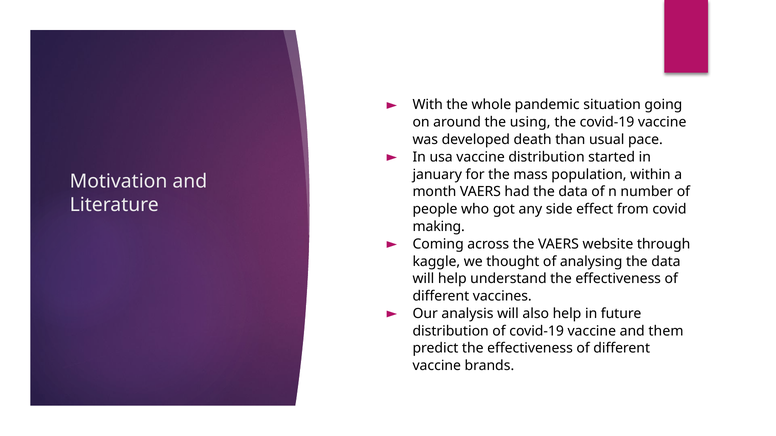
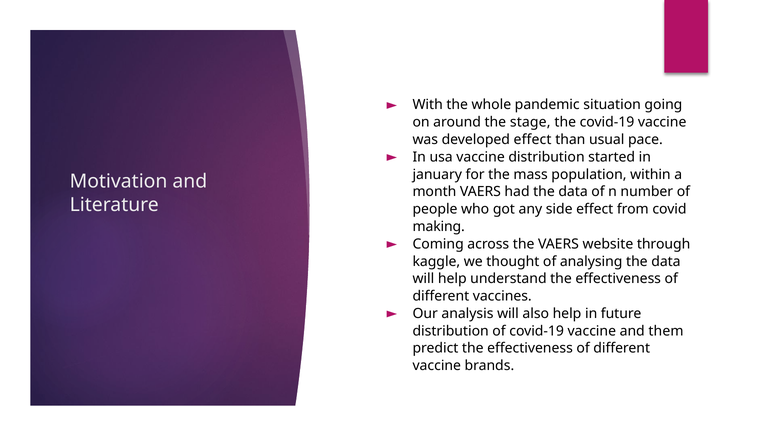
using: using -> stage
developed death: death -> effect
